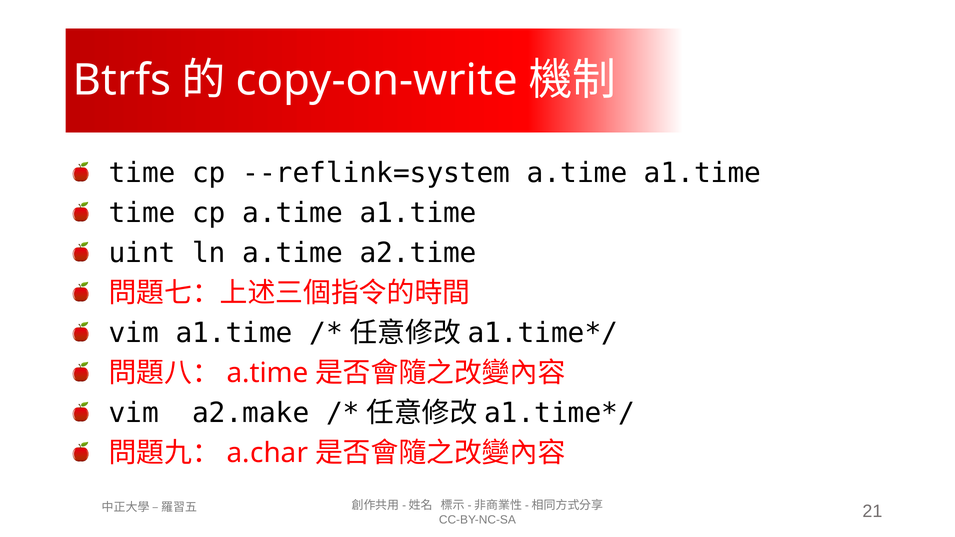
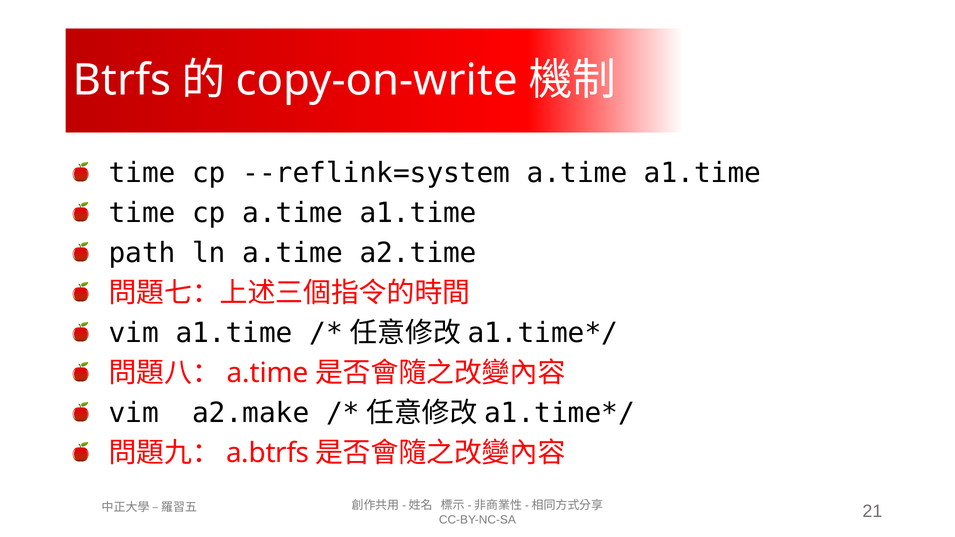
uint: uint -> path
a.char: a.char -> a.btrfs
